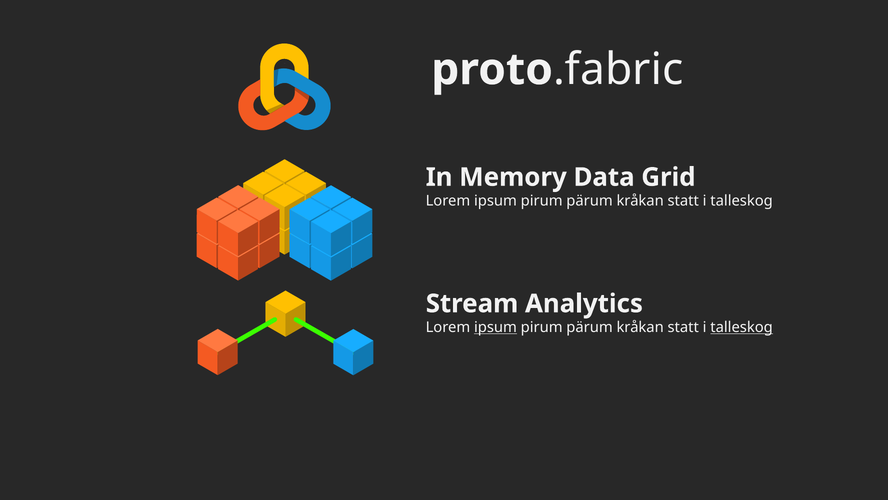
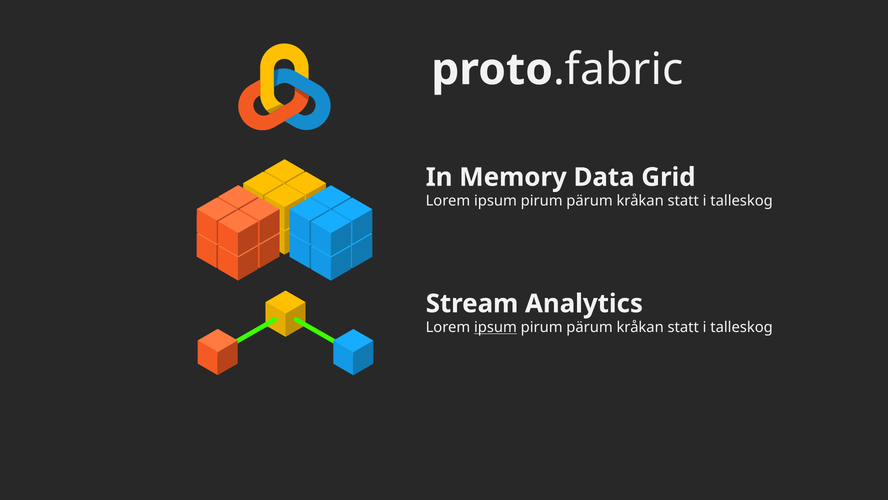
talleskog at (742, 327) underline: present -> none
